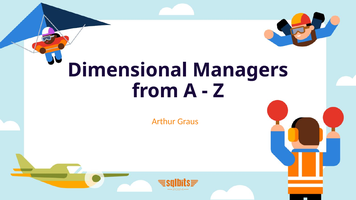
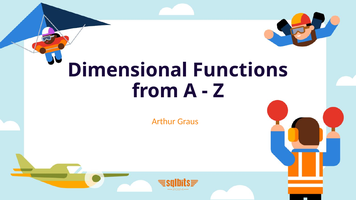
Managers: Managers -> Functions
